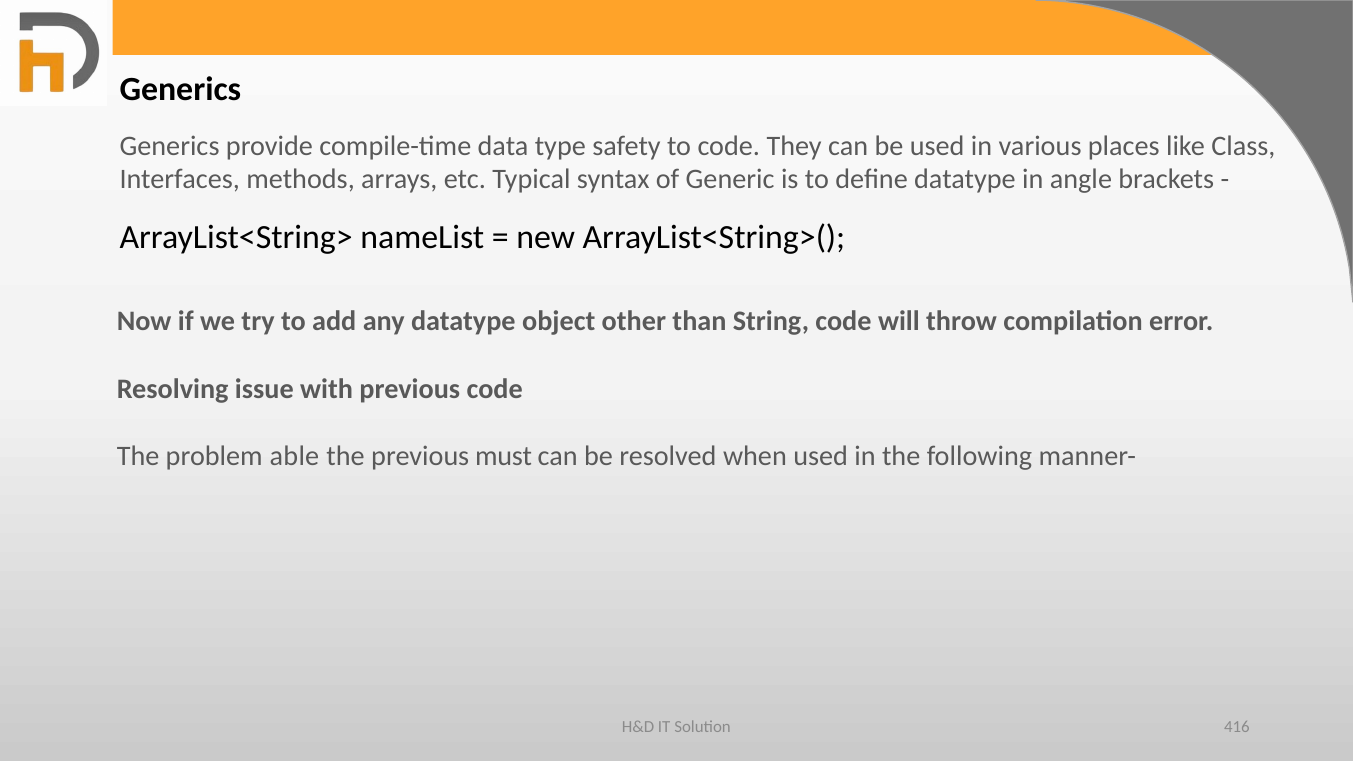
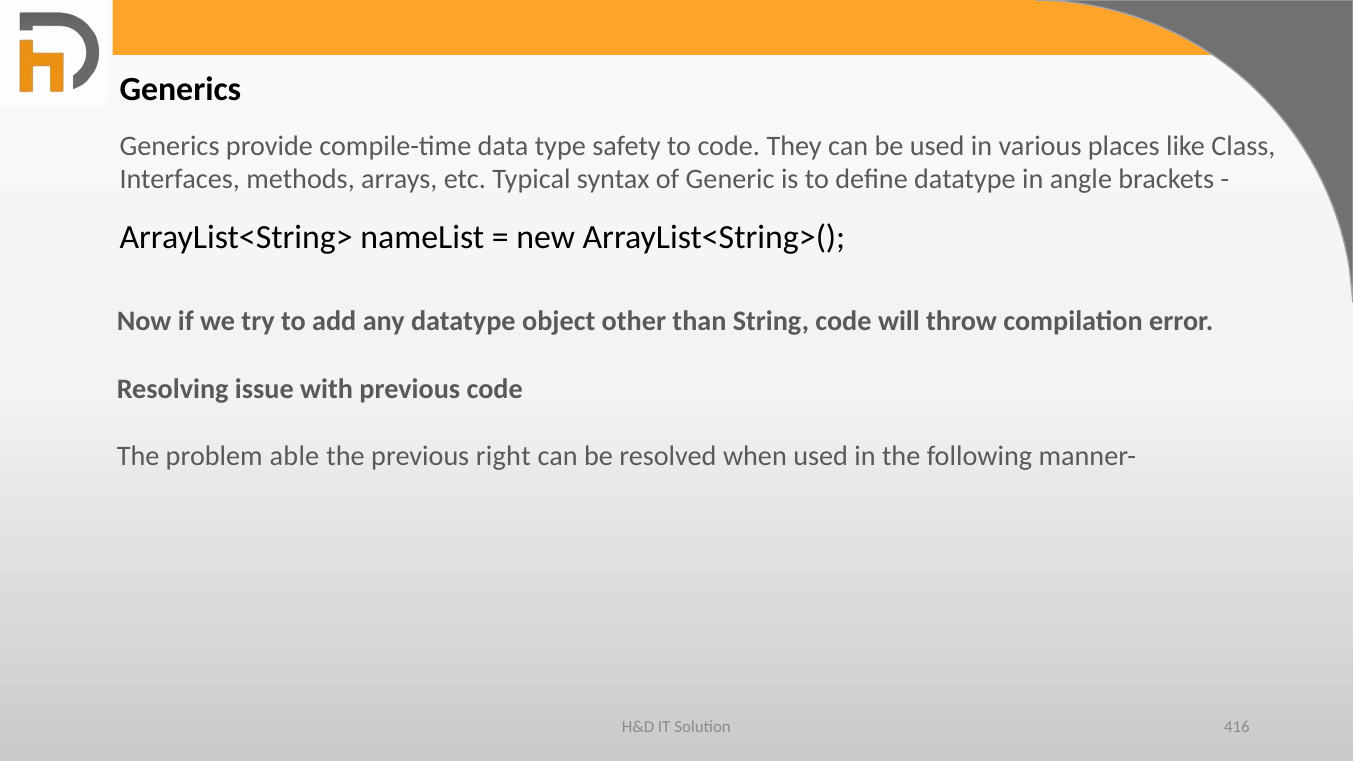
must: must -> right
